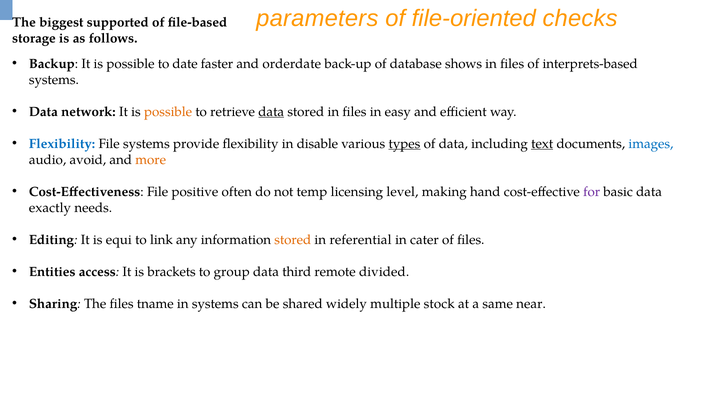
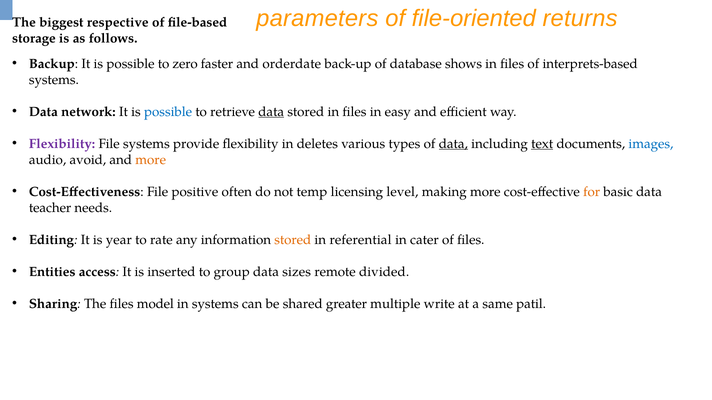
checks: checks -> returns
supported: supported -> respective
date: date -> zero
possible at (168, 112) colour: orange -> blue
Flexibility at (62, 144) colour: blue -> purple
disable: disable -> deletes
types underline: present -> none
data at (453, 144) underline: none -> present
making hand: hand -> more
for colour: purple -> orange
exactly: exactly -> teacher
equi: equi -> year
link: link -> rate
brackets: brackets -> inserted
third: third -> sizes
tname: tname -> model
widely: widely -> greater
stock: stock -> write
near: near -> patil
